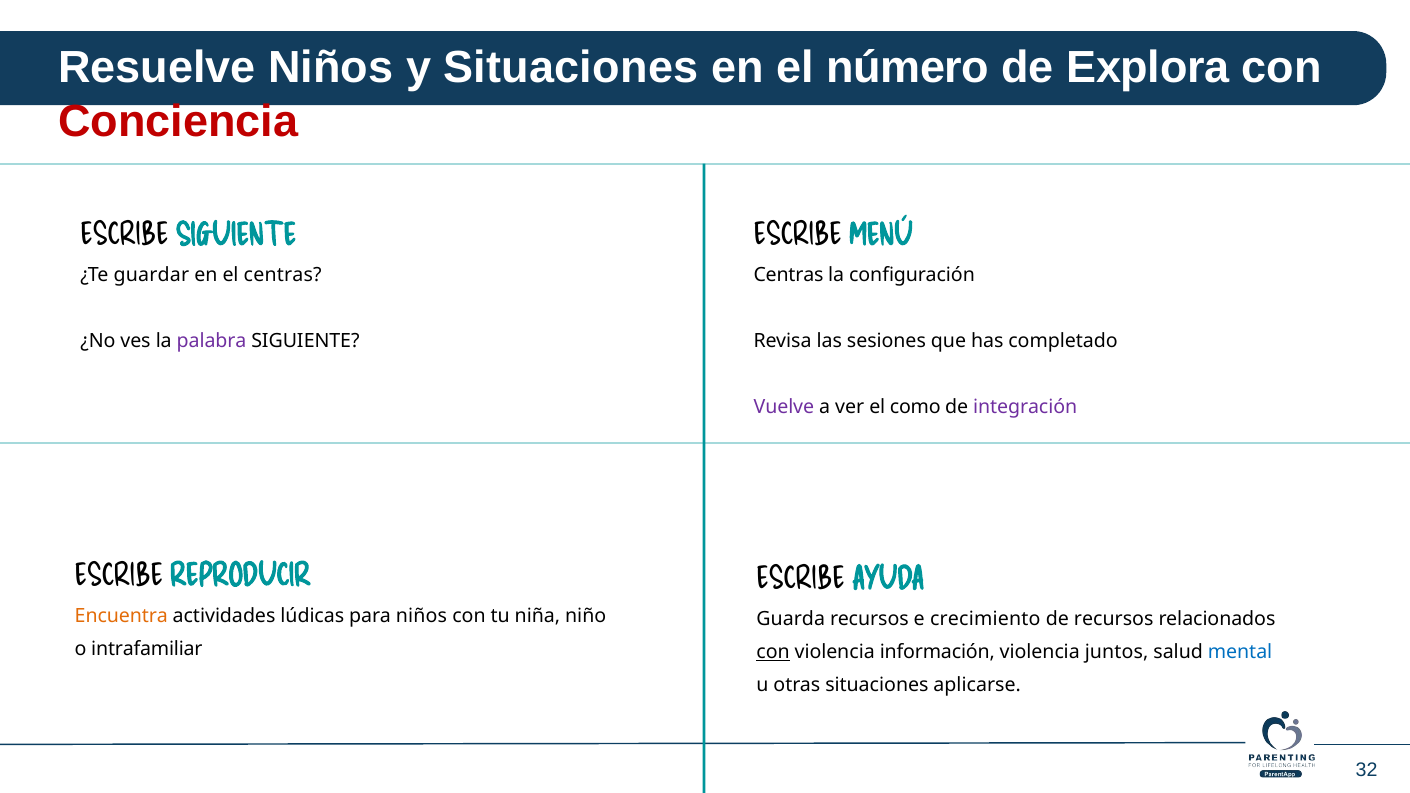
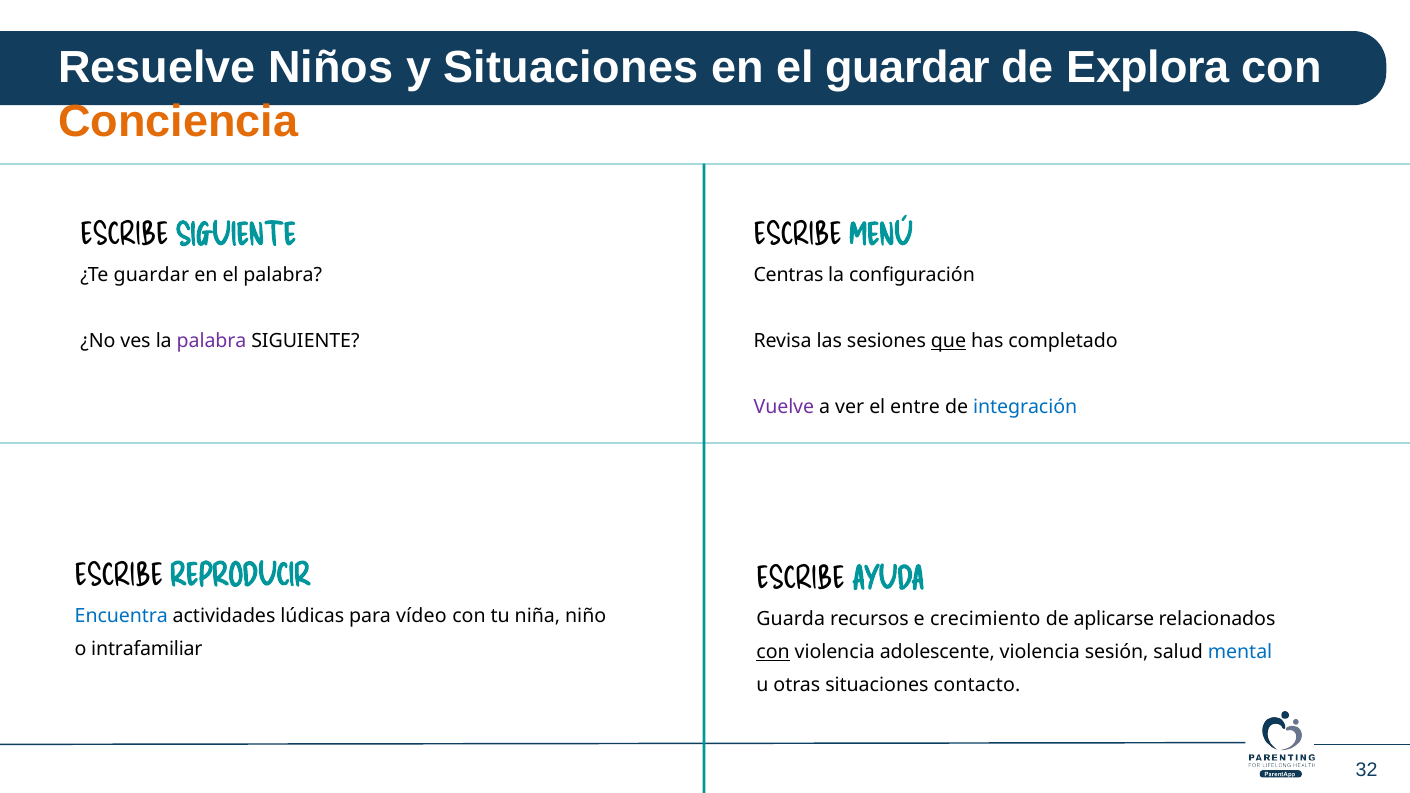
el número: número -> guardar
Conciencia colour: red -> orange
el centras: centras -> palabra
que underline: none -> present
como: como -> entre
integración colour: purple -> blue
Encuentra colour: orange -> blue
para niños: niños -> vídeo
de recursos: recursos -> aplicarse
información: información -> adolescente
juntos: juntos -> sesión
aplicarse: aplicarse -> contacto
